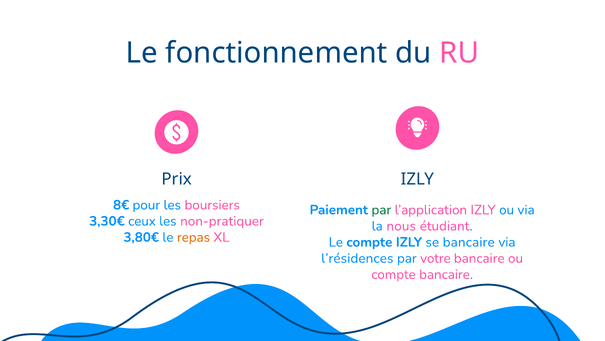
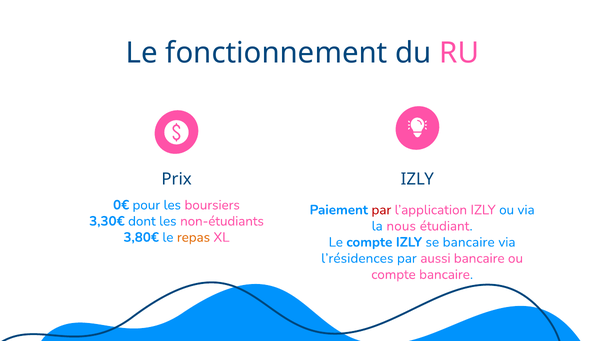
8€: 8€ -> 0€
par at (381, 209) colour: green -> red
ceux: ceux -> dont
non-pratiquer: non-pratiquer -> non-étudiants
votre: votre -> aussi
